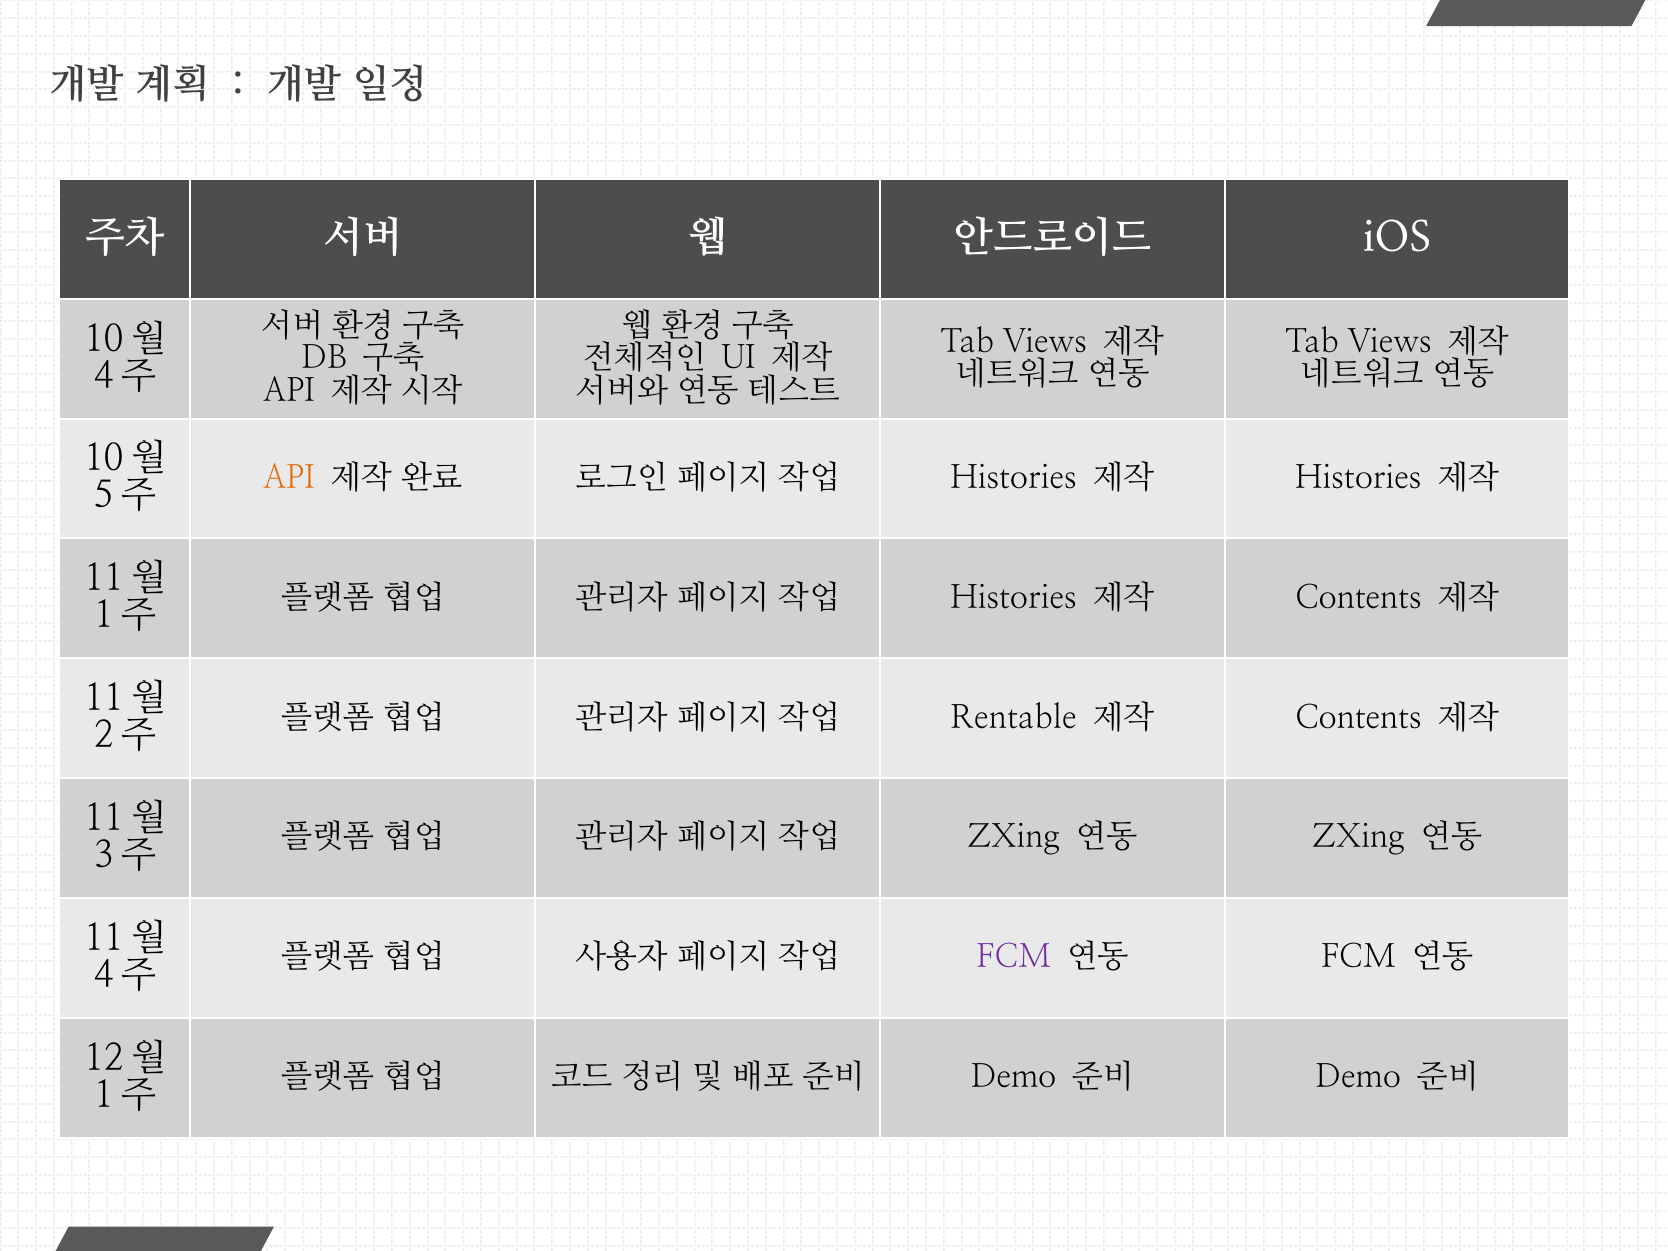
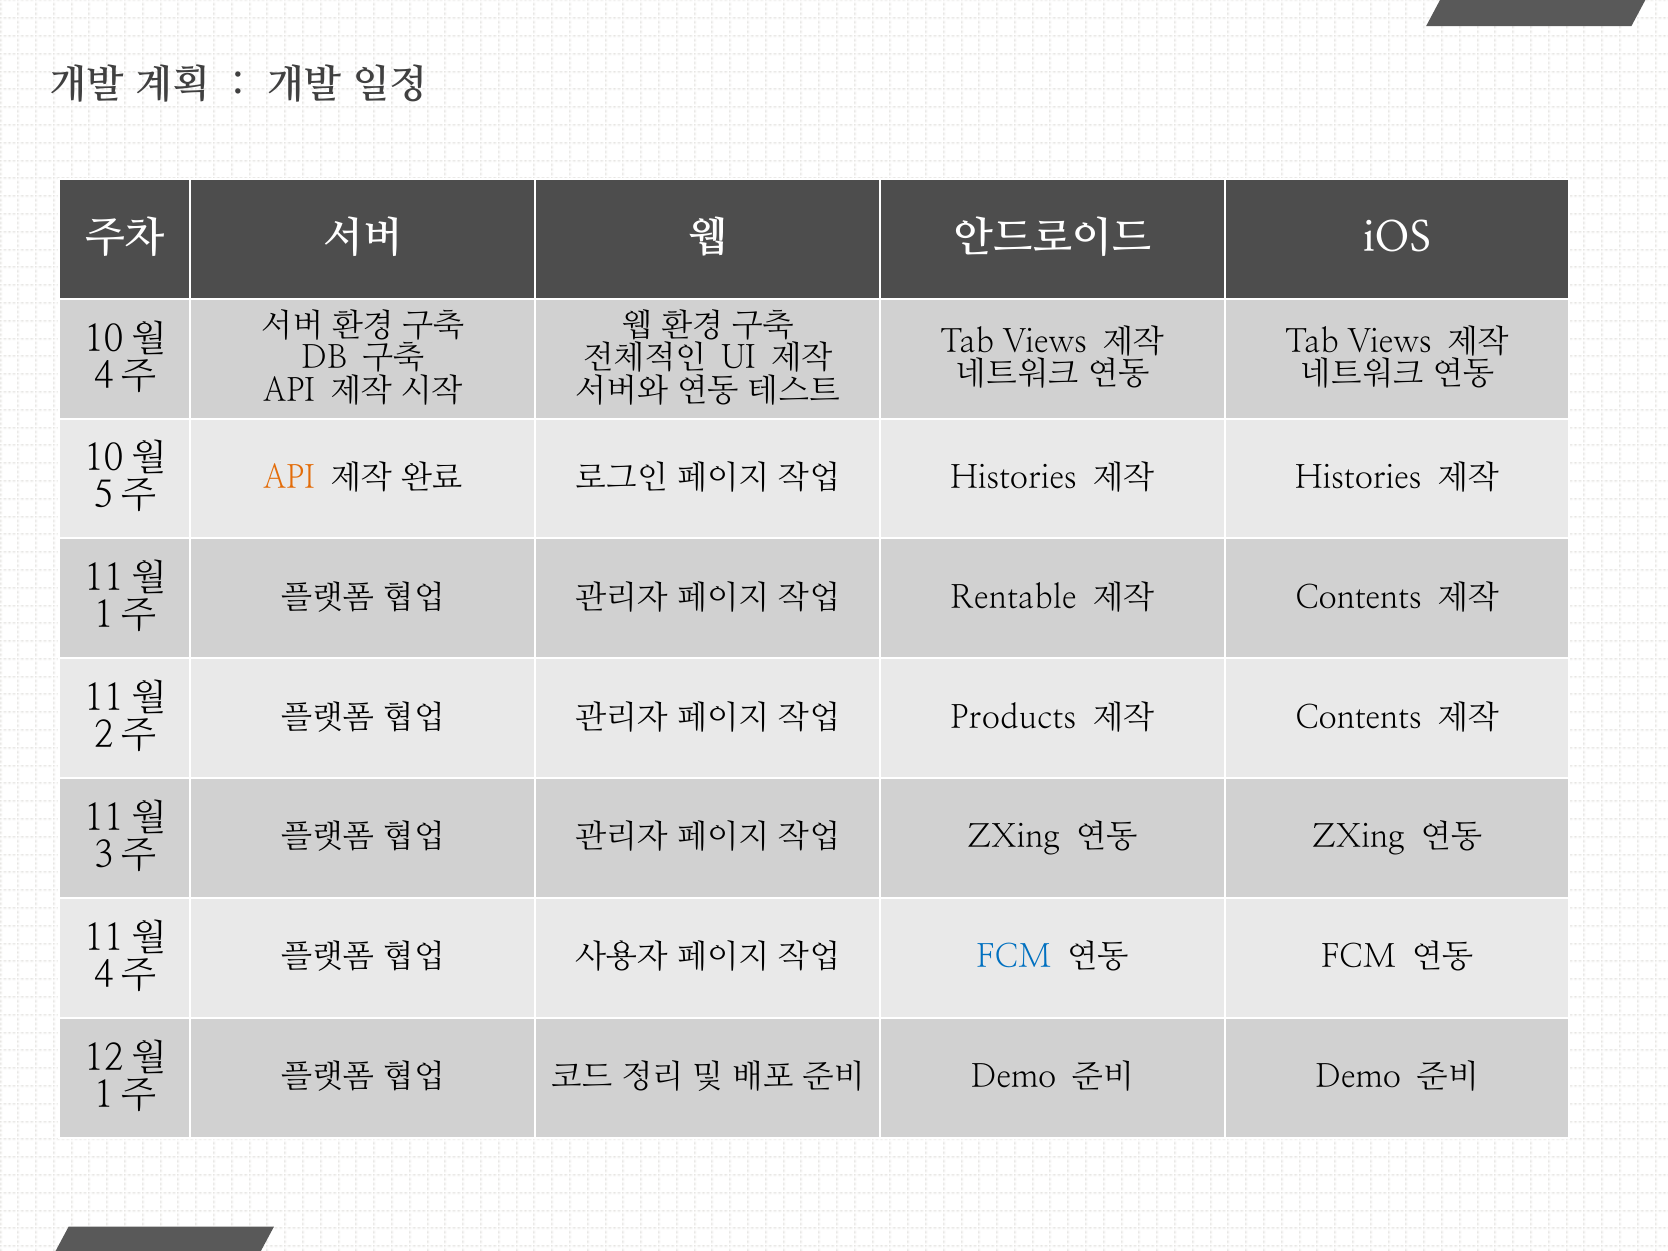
Histories at (1014, 598): Histories -> Rentable
Rentable: Rentable -> Products
FCM at (1014, 957) colour: purple -> blue
